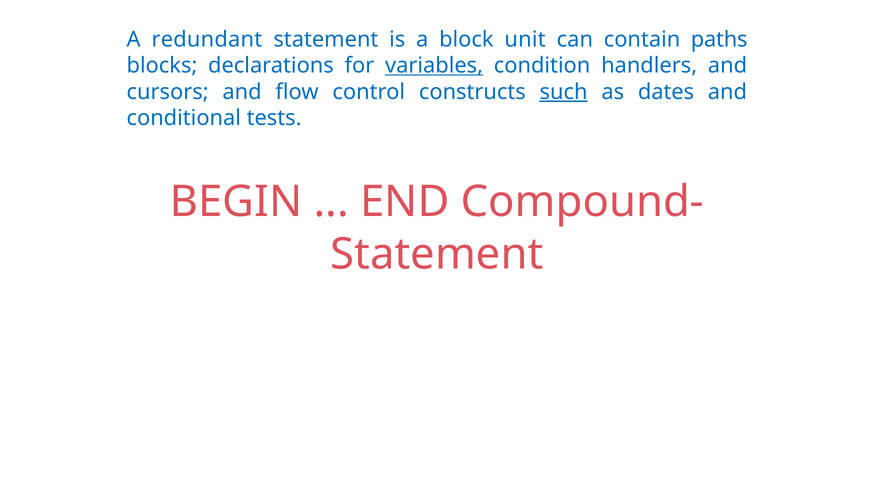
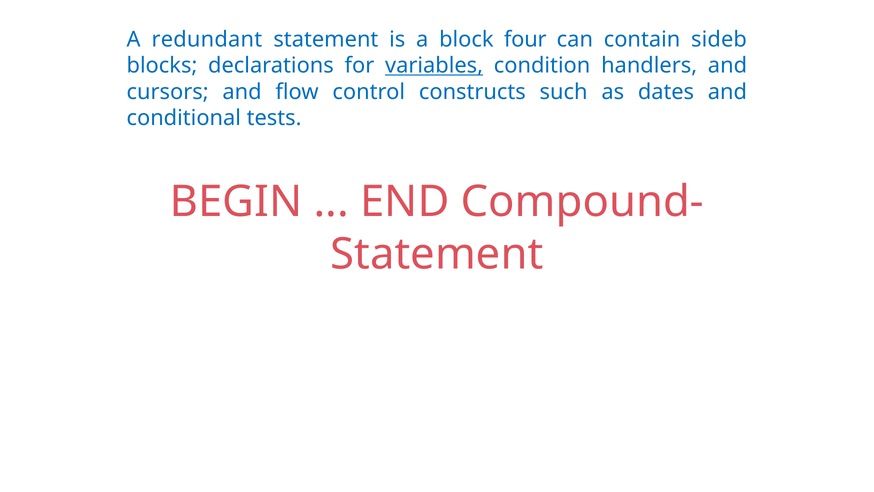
unit: unit -> four
paths: paths -> sideb
such underline: present -> none
